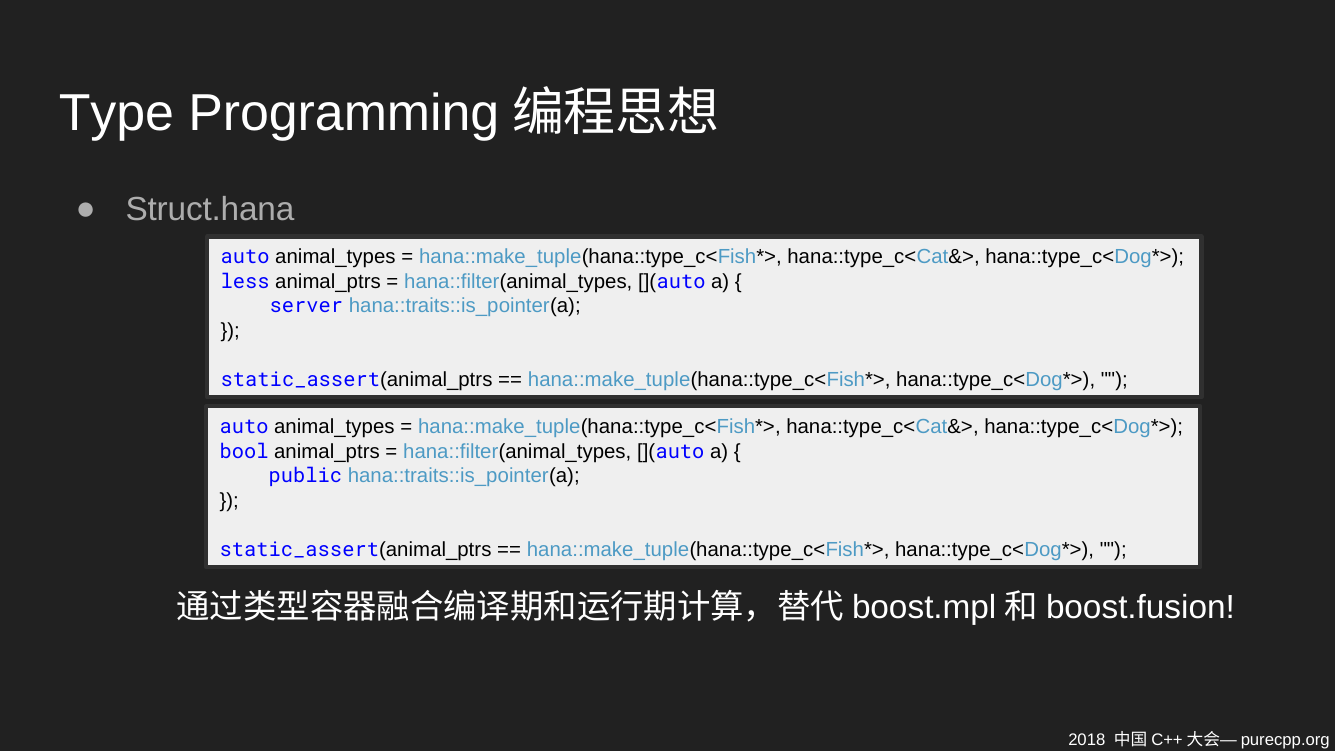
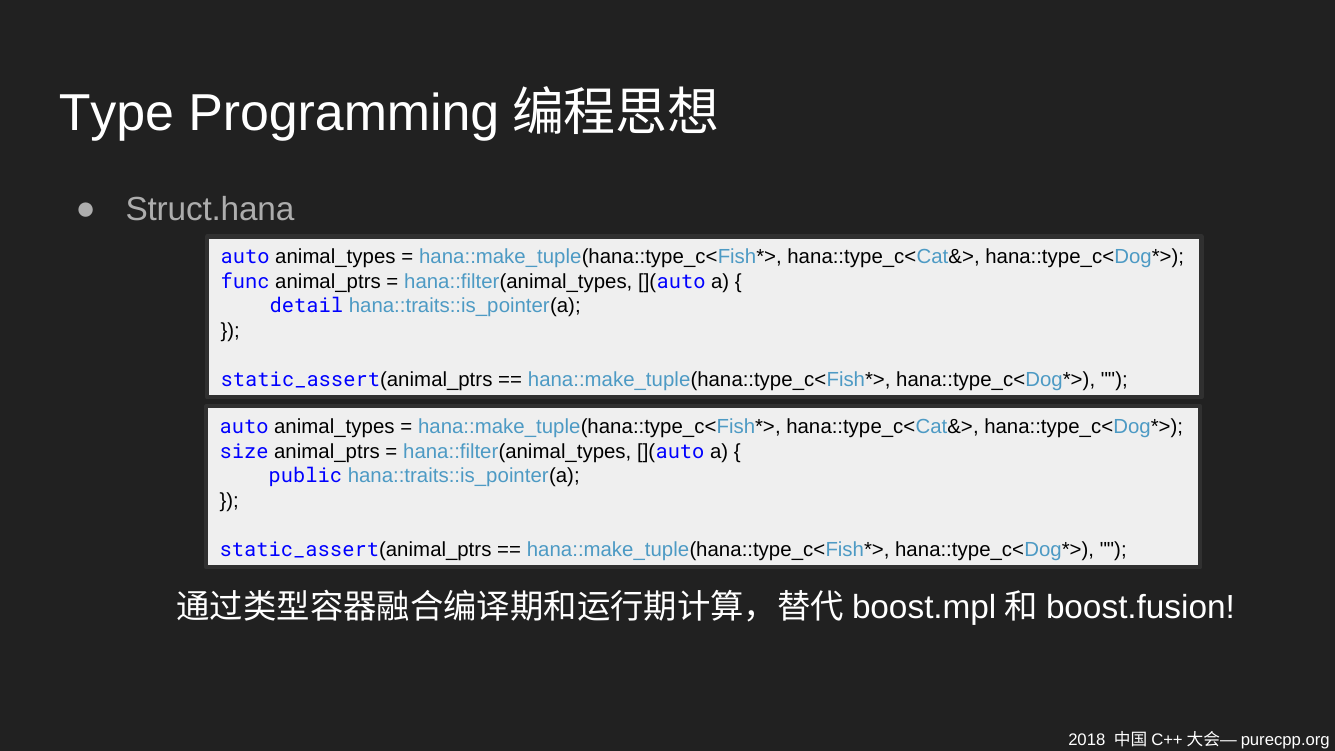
less: less -> func
server: server -> detail
bool: bool -> size
